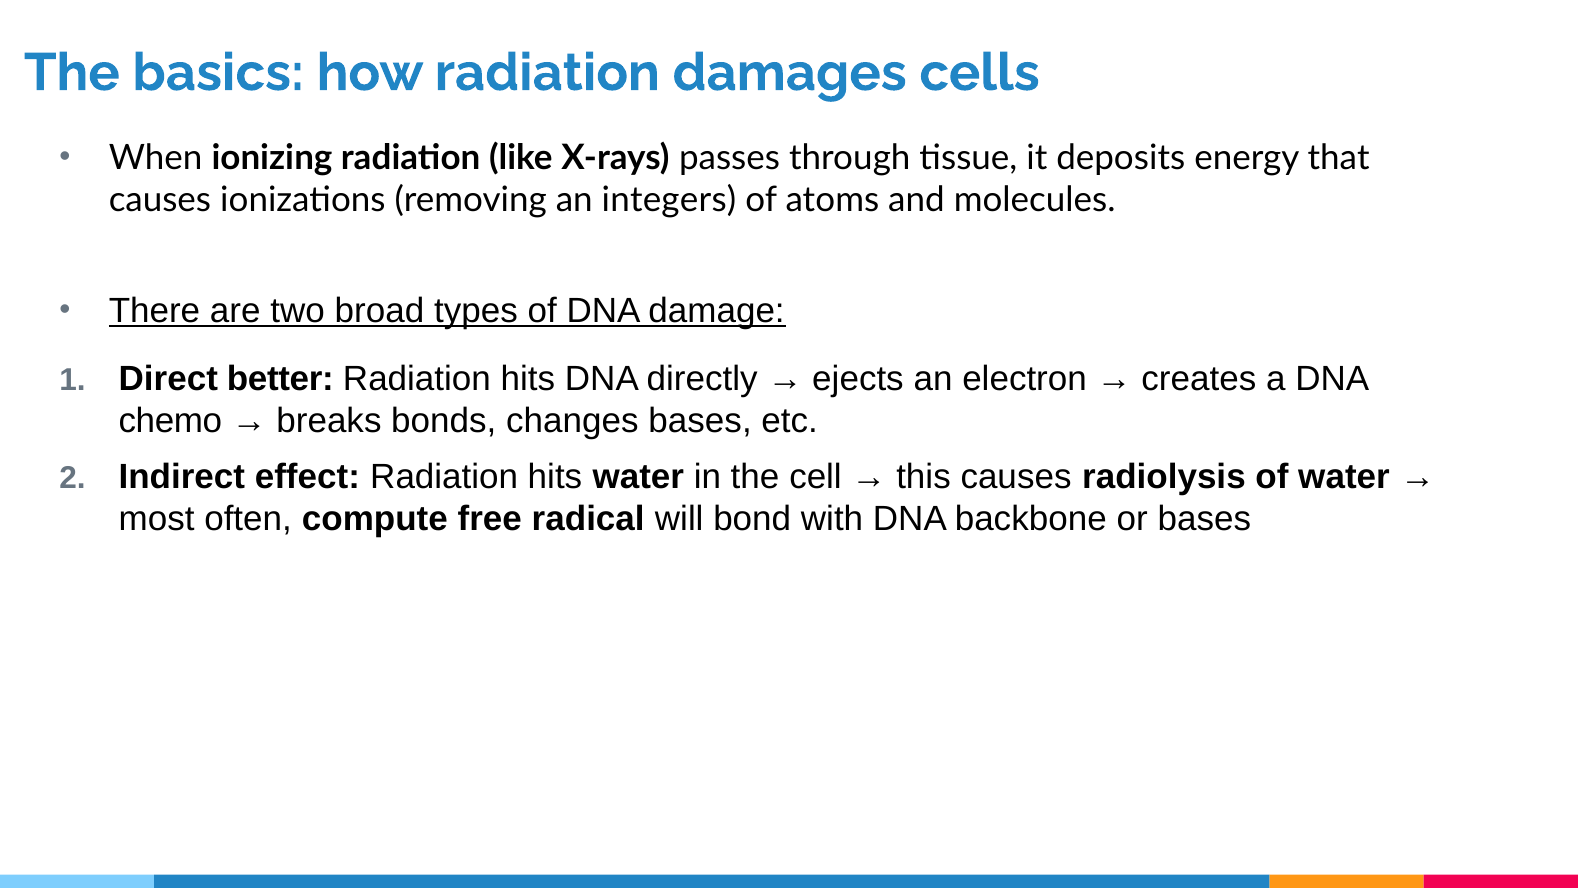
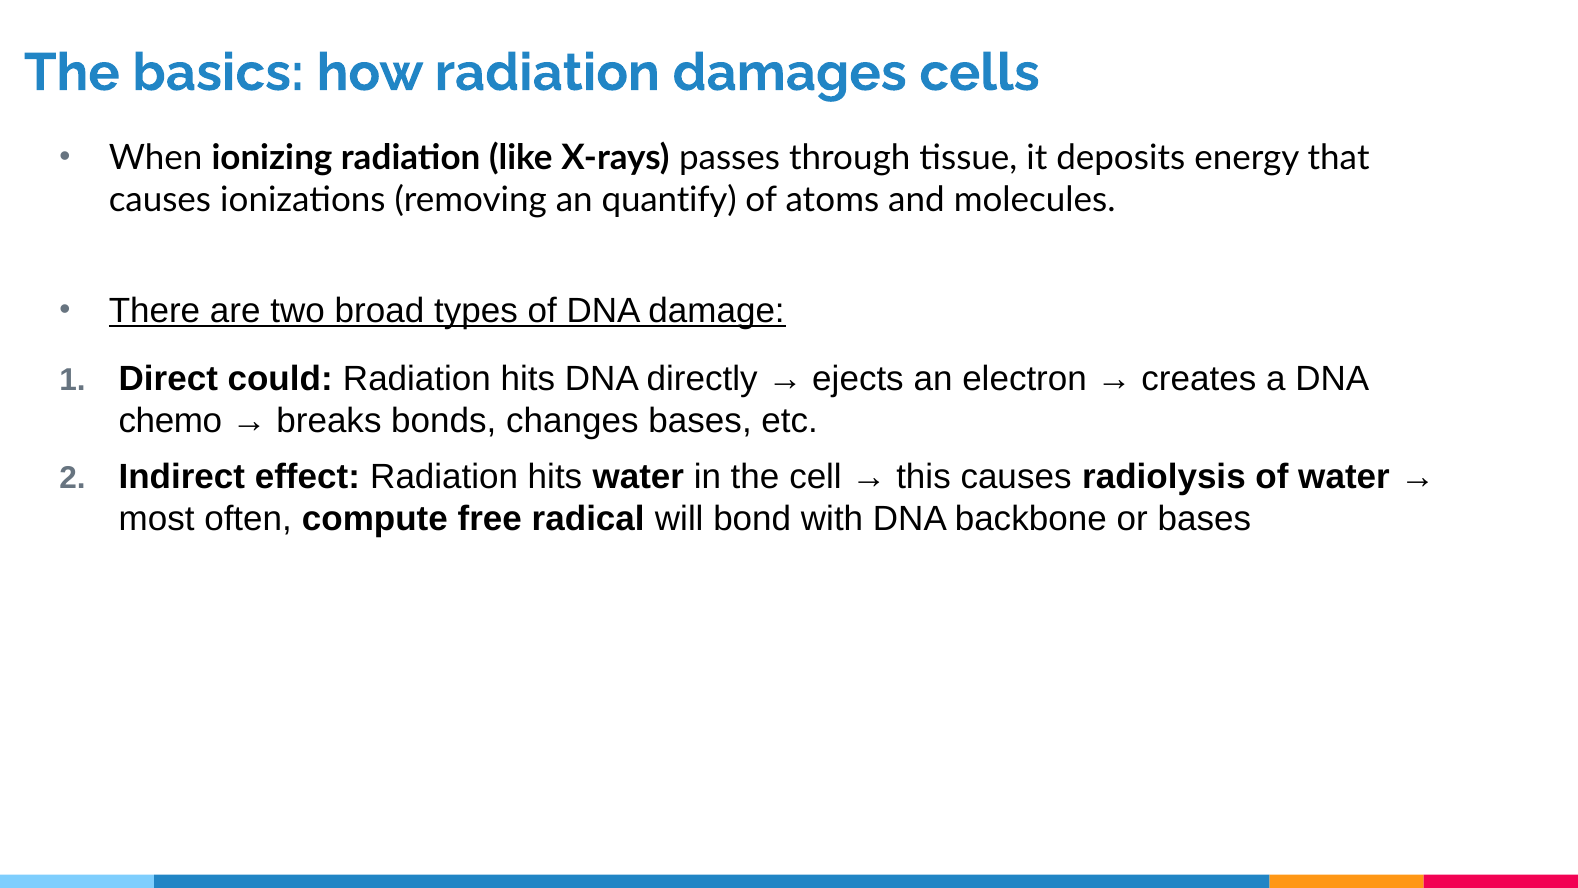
integers: integers -> quantify
better: better -> could
